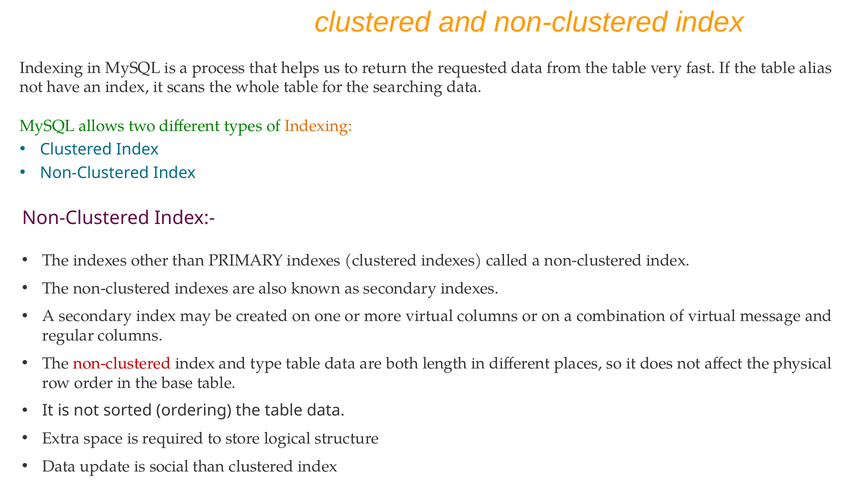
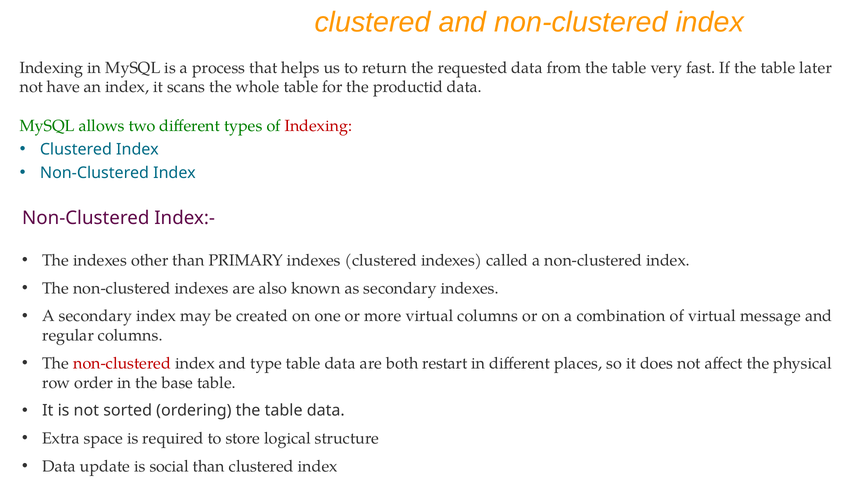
alias: alias -> later
searching: searching -> productid
Indexing at (318, 126) colour: orange -> red
length: length -> restart
